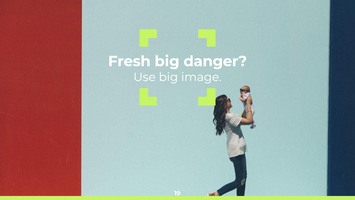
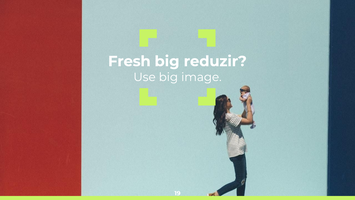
danger: danger -> reduzir
